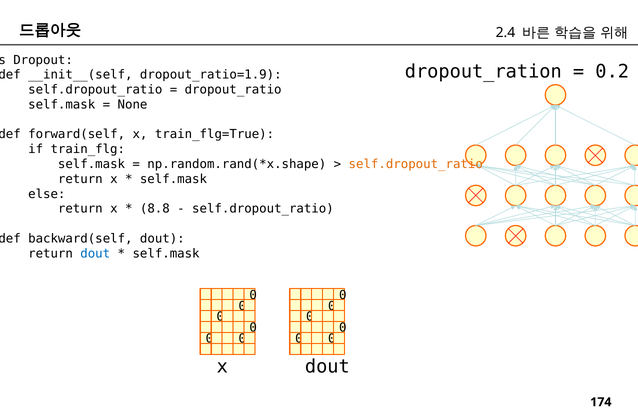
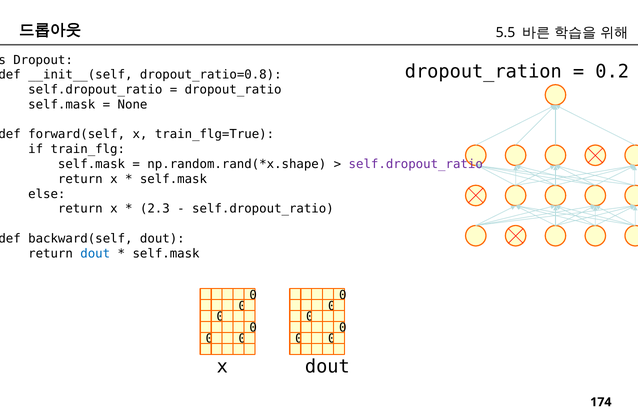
2.4: 2.4 -> 5.5
dropout_ratio=1.9: dropout_ratio=1.9 -> dropout_ratio=0.8
self.dropout_ratio at (416, 164) colour: orange -> purple
8.8: 8.8 -> 2.3
